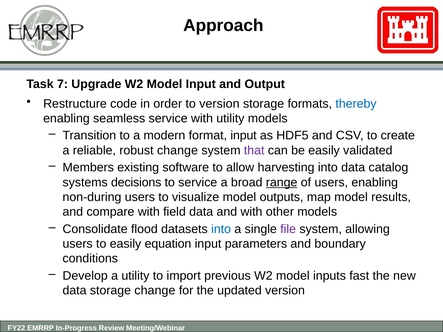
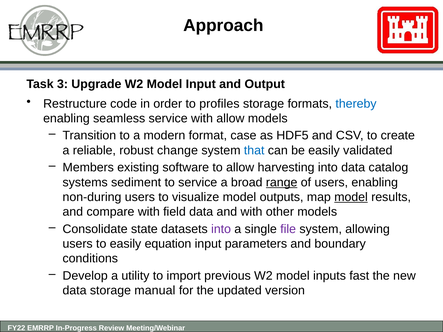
7: 7 -> 3
to version: version -> profiles
with utility: utility -> allow
format input: input -> case
that colour: purple -> blue
decisions: decisions -> sediment
model at (351, 197) underline: none -> present
flood: flood -> state
into at (221, 229) colour: blue -> purple
storage change: change -> manual
